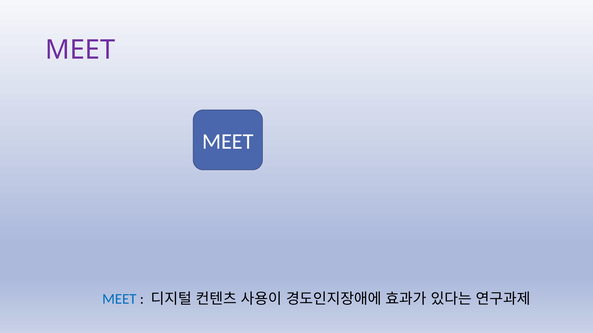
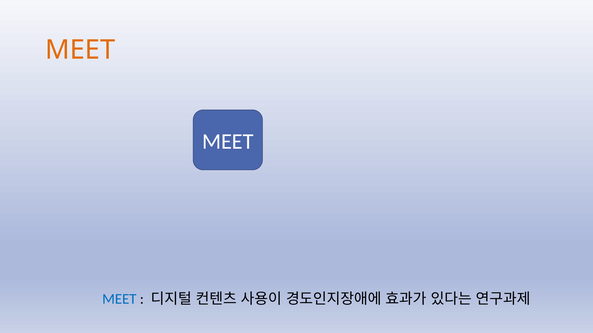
MEET at (80, 50) colour: purple -> orange
